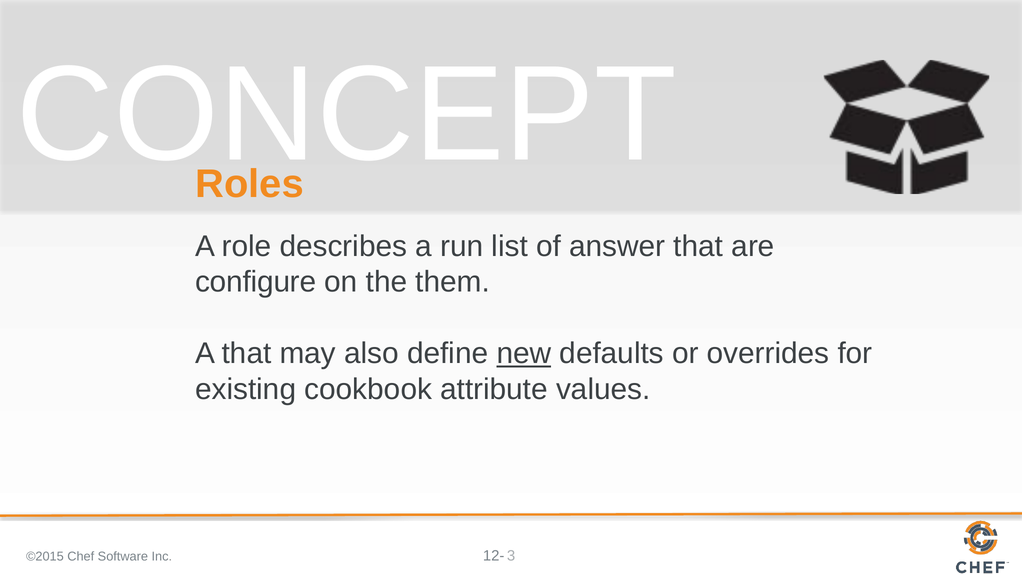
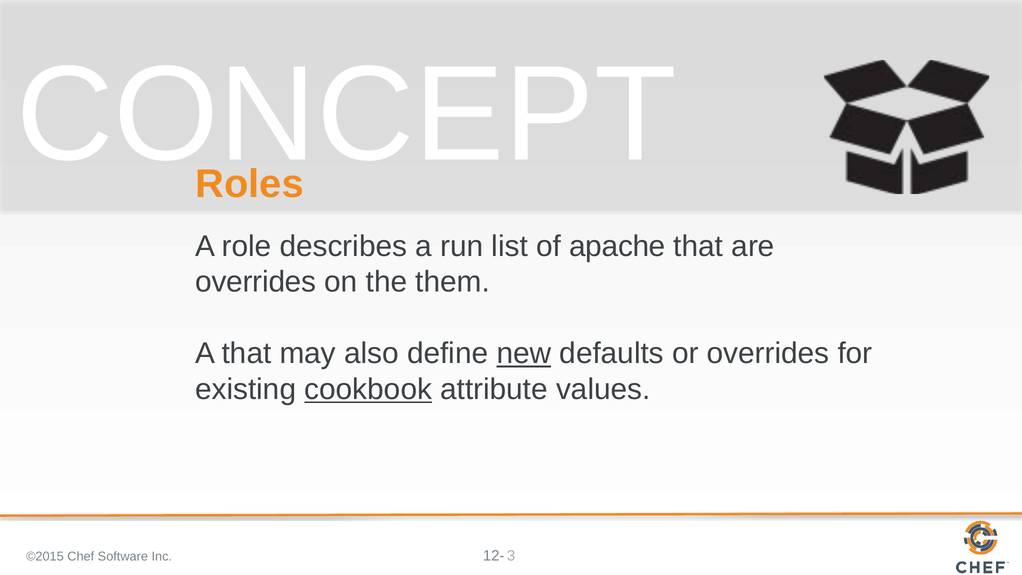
answer: answer -> apache
configure at (256, 282): configure -> overrides
cookbook underline: none -> present
